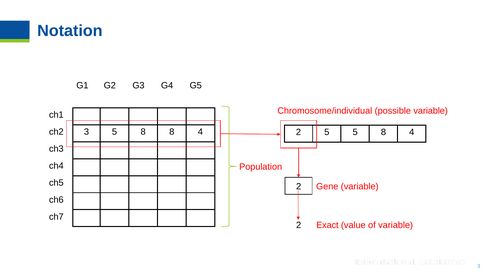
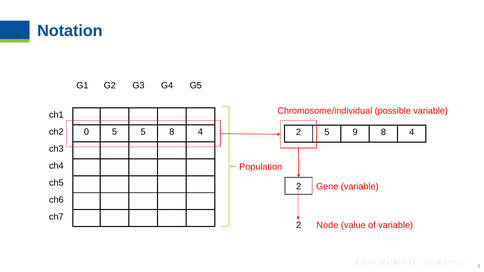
ch2 3: 3 -> 0
8 at (143, 132): 8 -> 5
5 5: 5 -> 9
Exact: Exact -> Node
